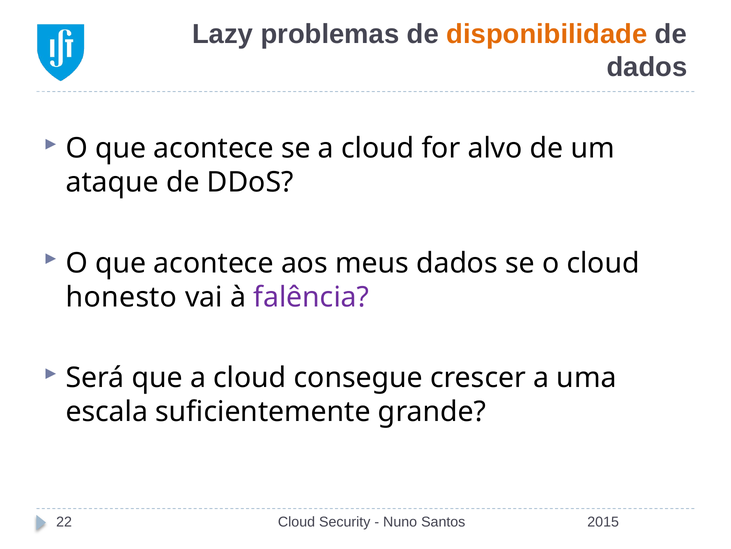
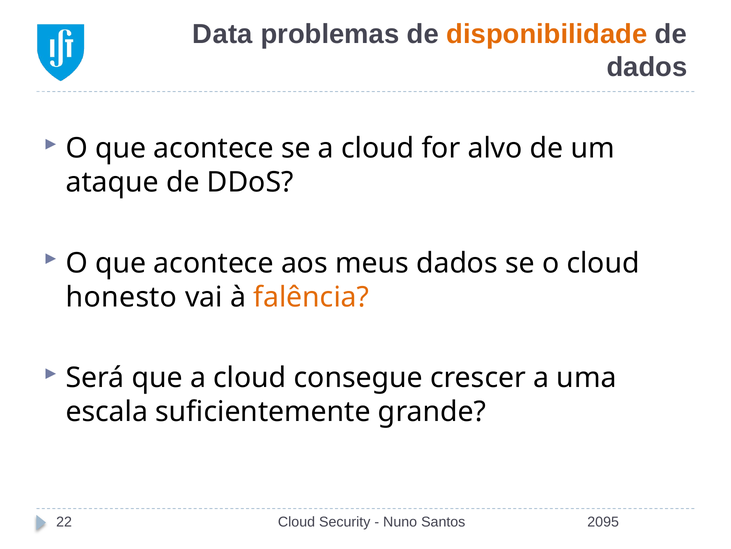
Lazy: Lazy -> Data
falência colour: purple -> orange
2015: 2015 -> 2095
